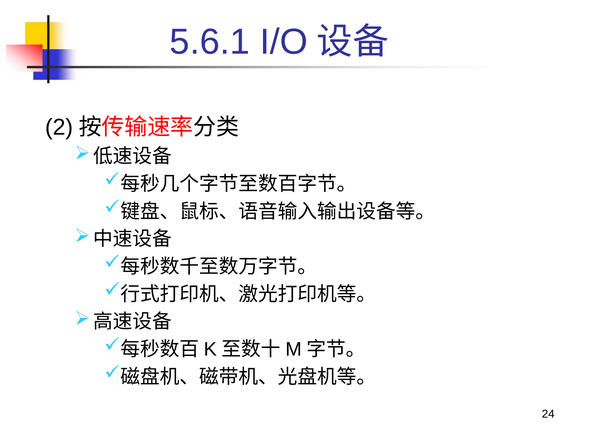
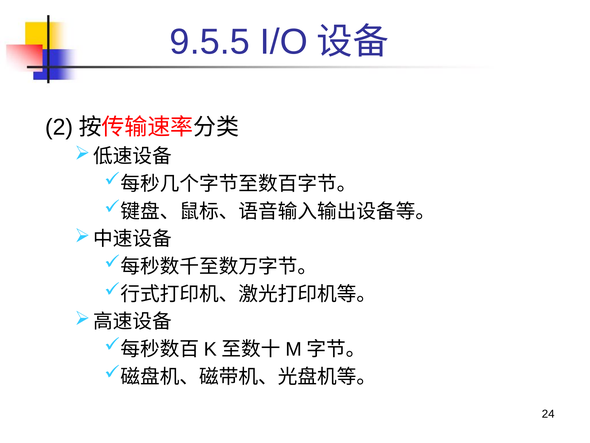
5.6.1: 5.6.1 -> 9.5.5
